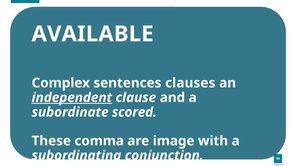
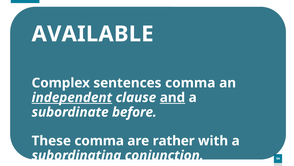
sentences clauses: clauses -> comma
and underline: none -> present
scored: scored -> before
image: image -> rather
